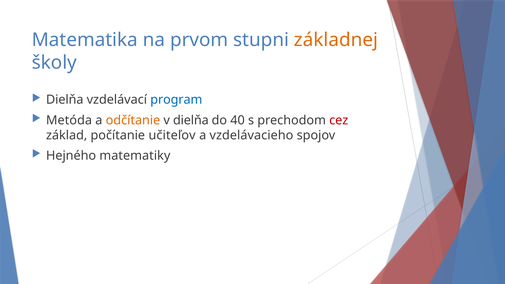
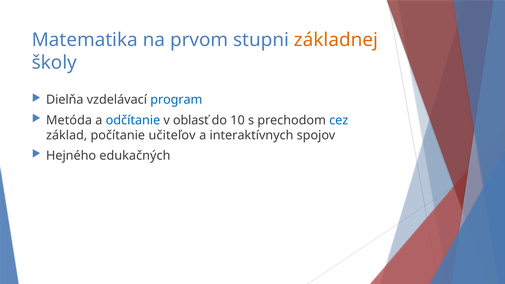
odčítanie colour: orange -> blue
v dielňa: dielňa -> oblasť
40: 40 -> 10
cez colour: red -> blue
vzdelávacieho: vzdelávacieho -> interaktívnych
matematiky: matematiky -> edukačných
